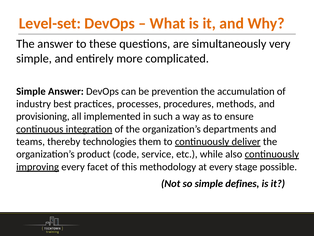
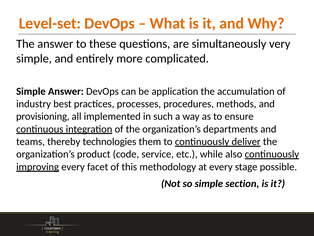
prevention: prevention -> application
defines: defines -> section
